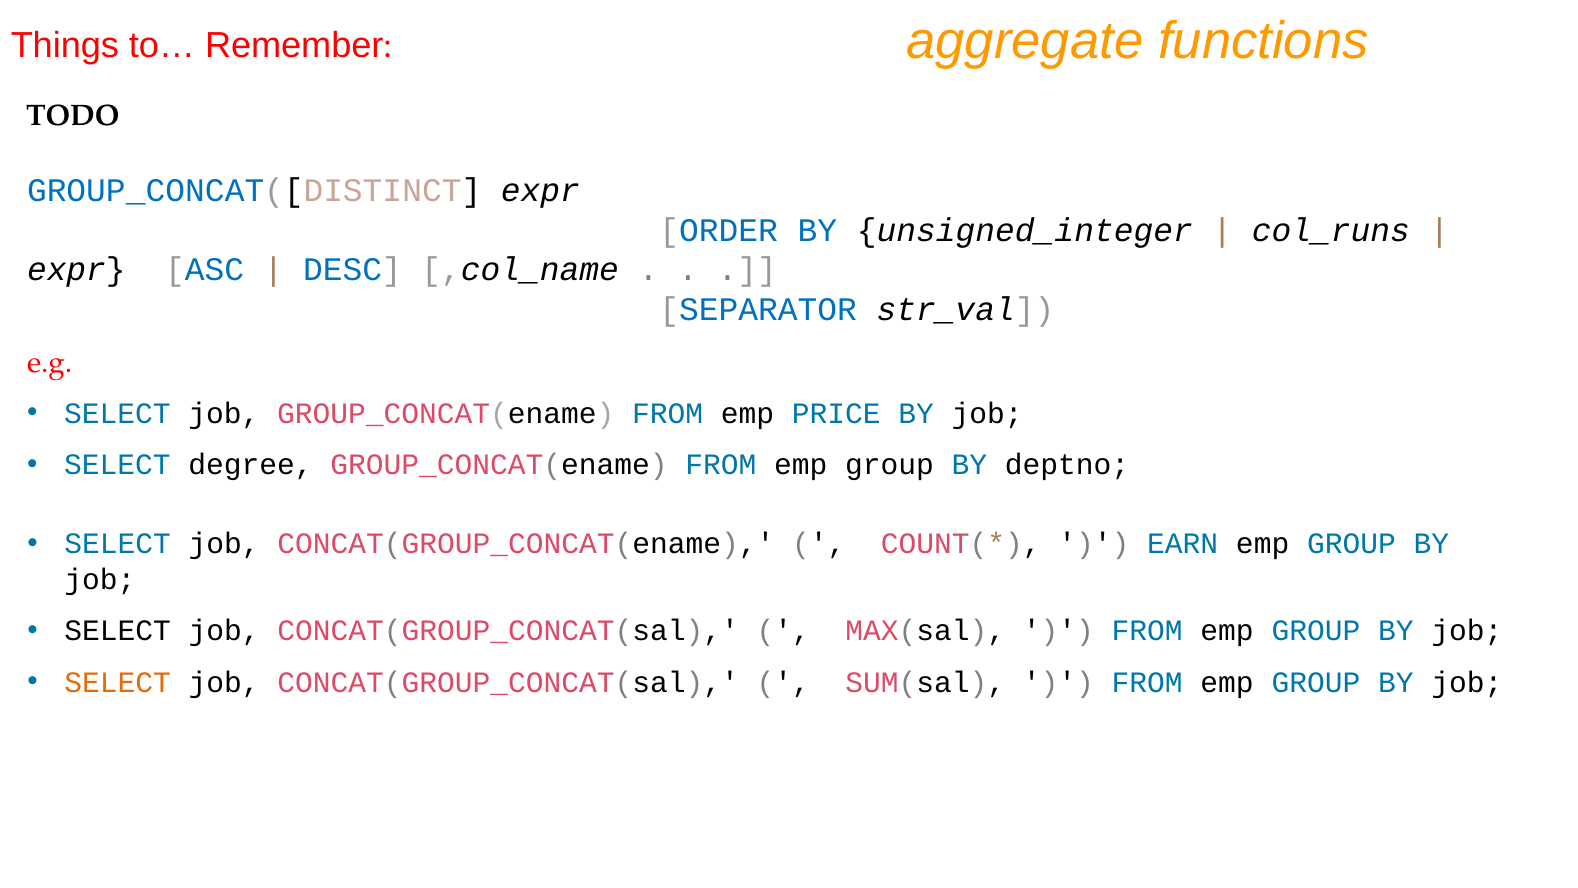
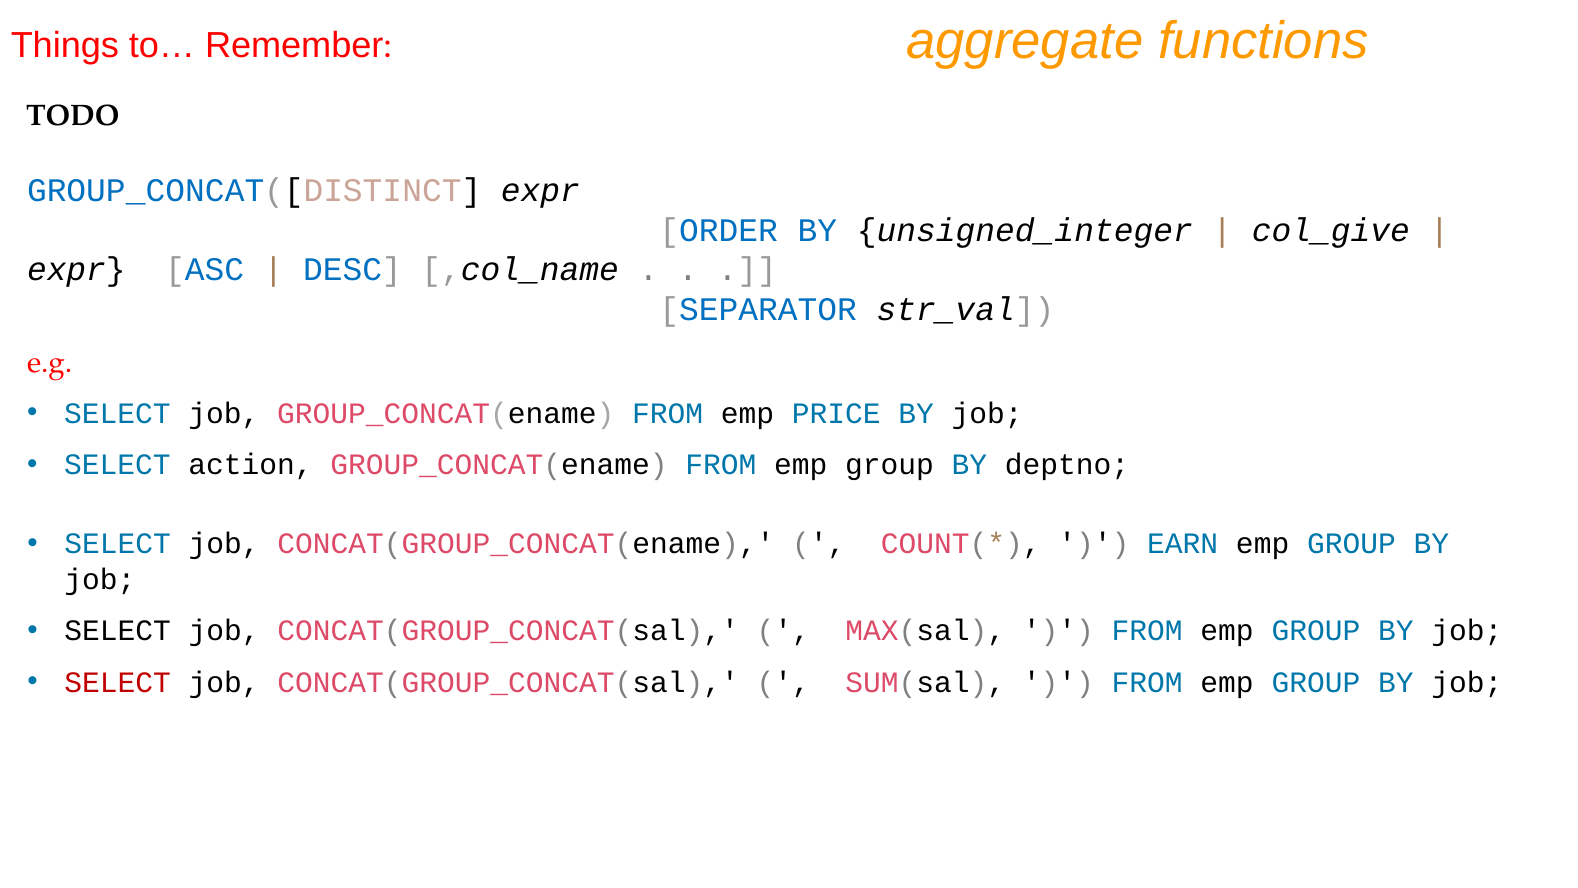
col_runs: col_runs -> col_give
degree: degree -> action
SELECT at (118, 682) colour: orange -> red
